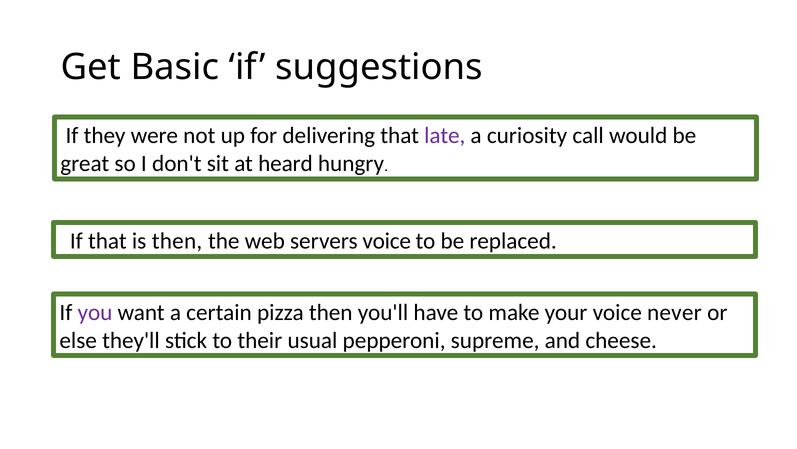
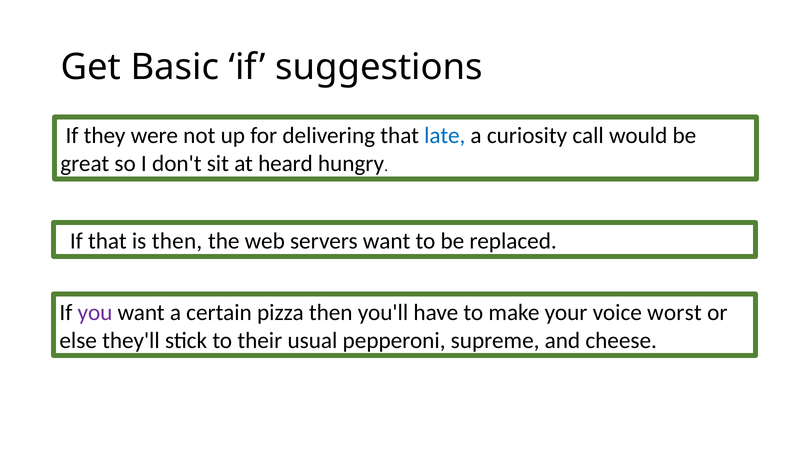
late colour: purple -> blue
servers voice: voice -> want
never: never -> worst
